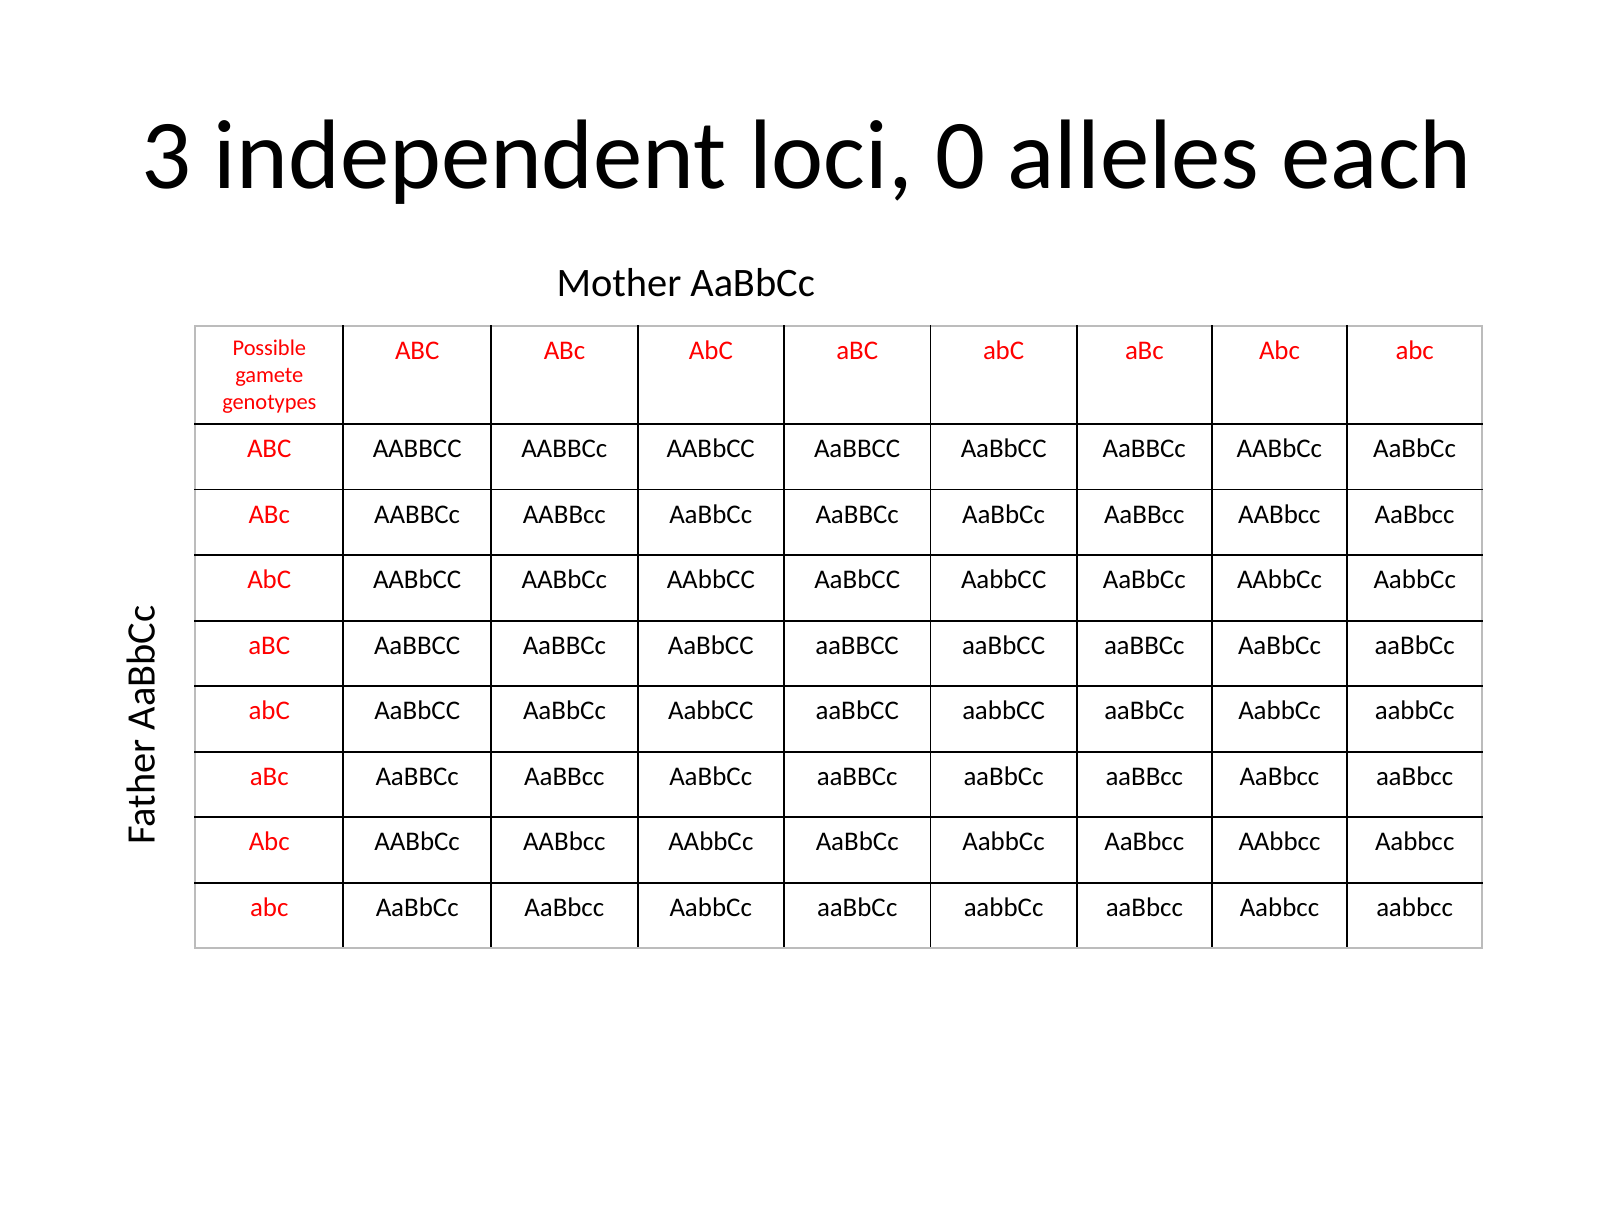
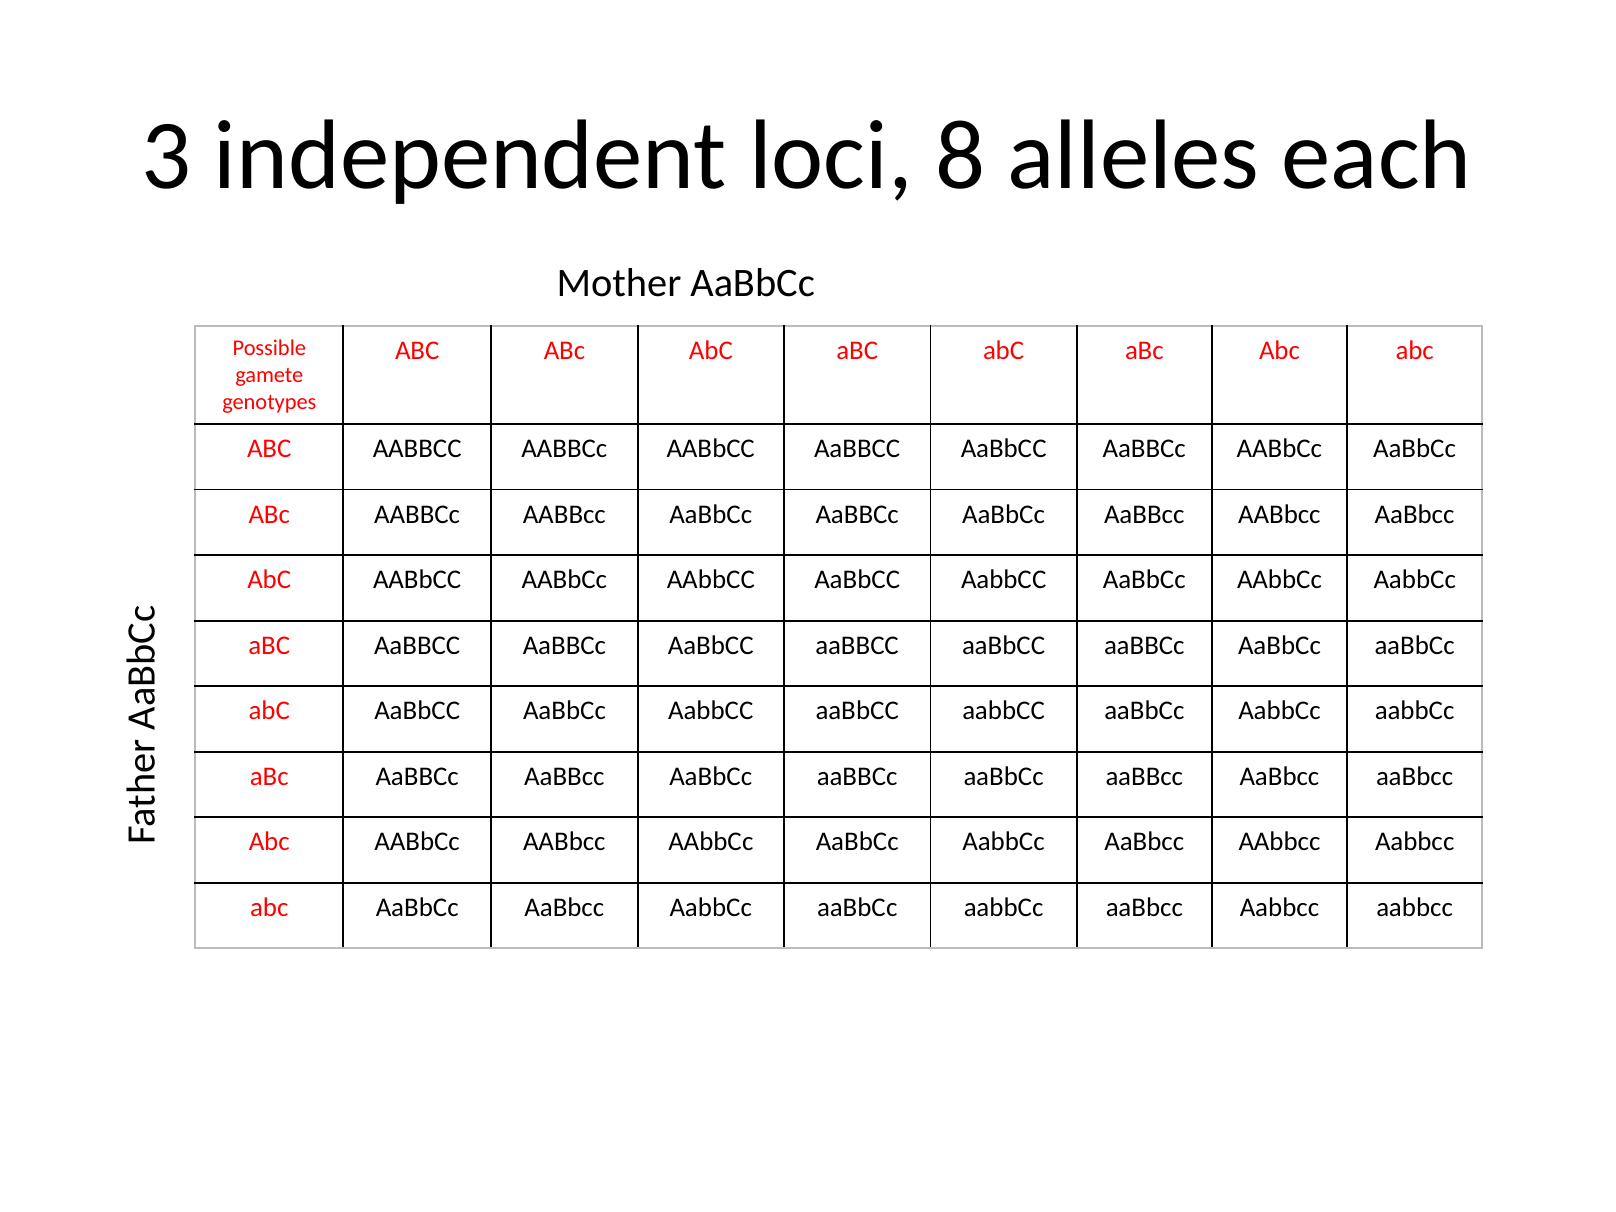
0: 0 -> 8
